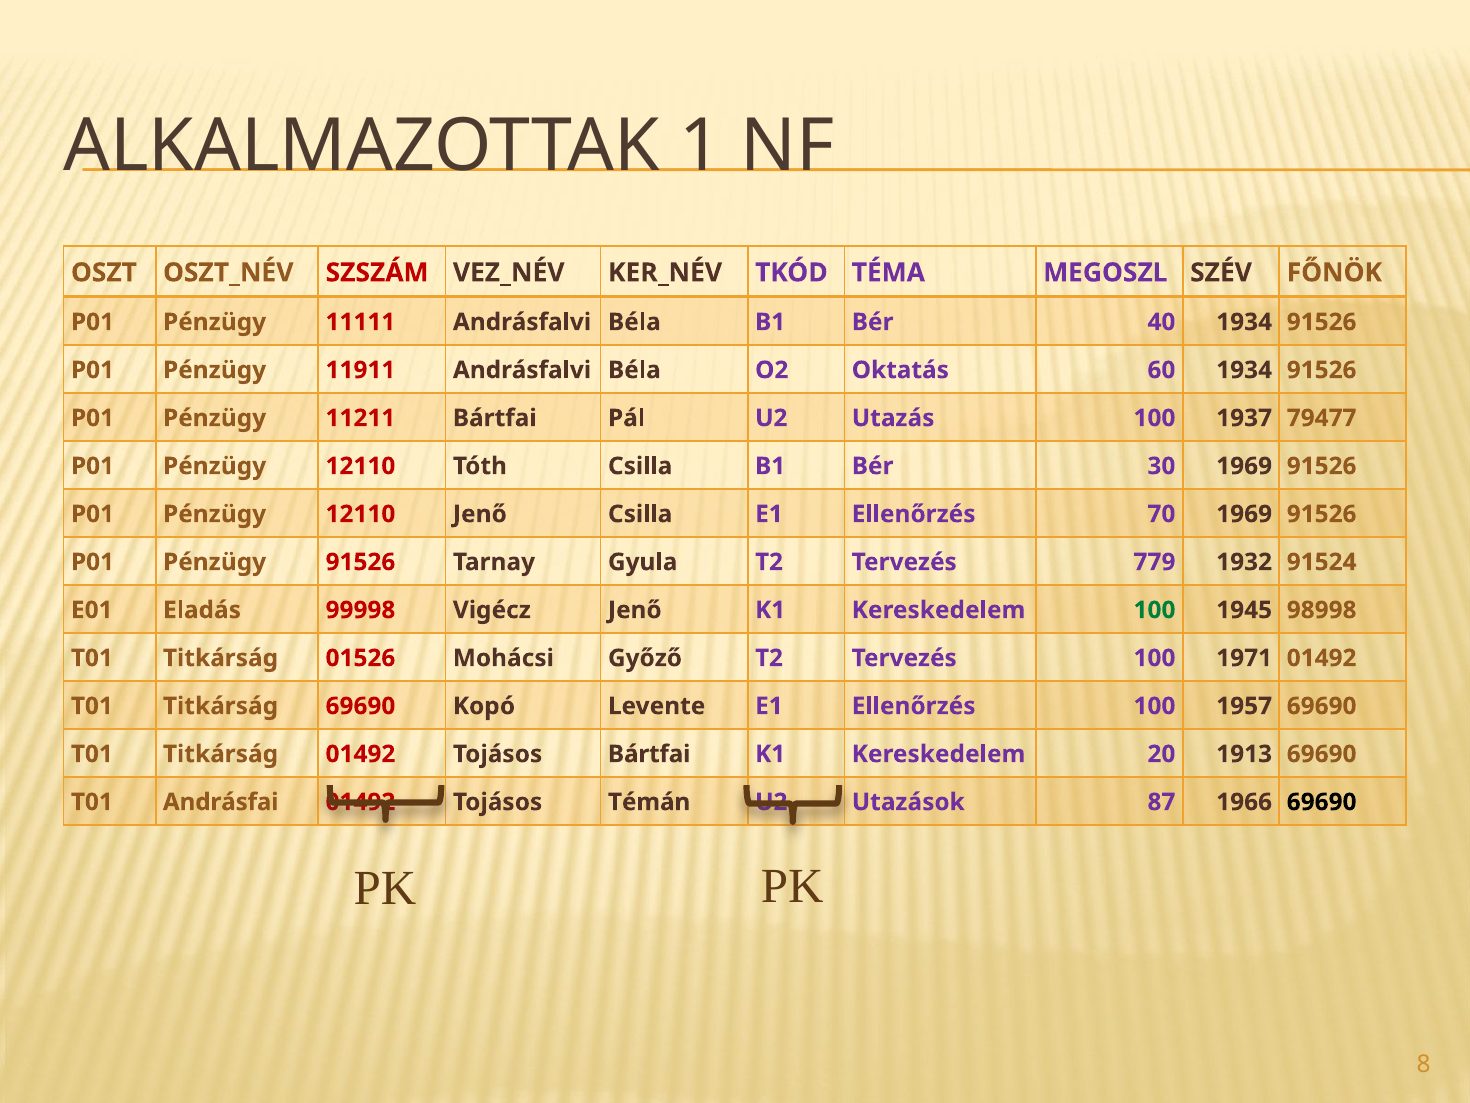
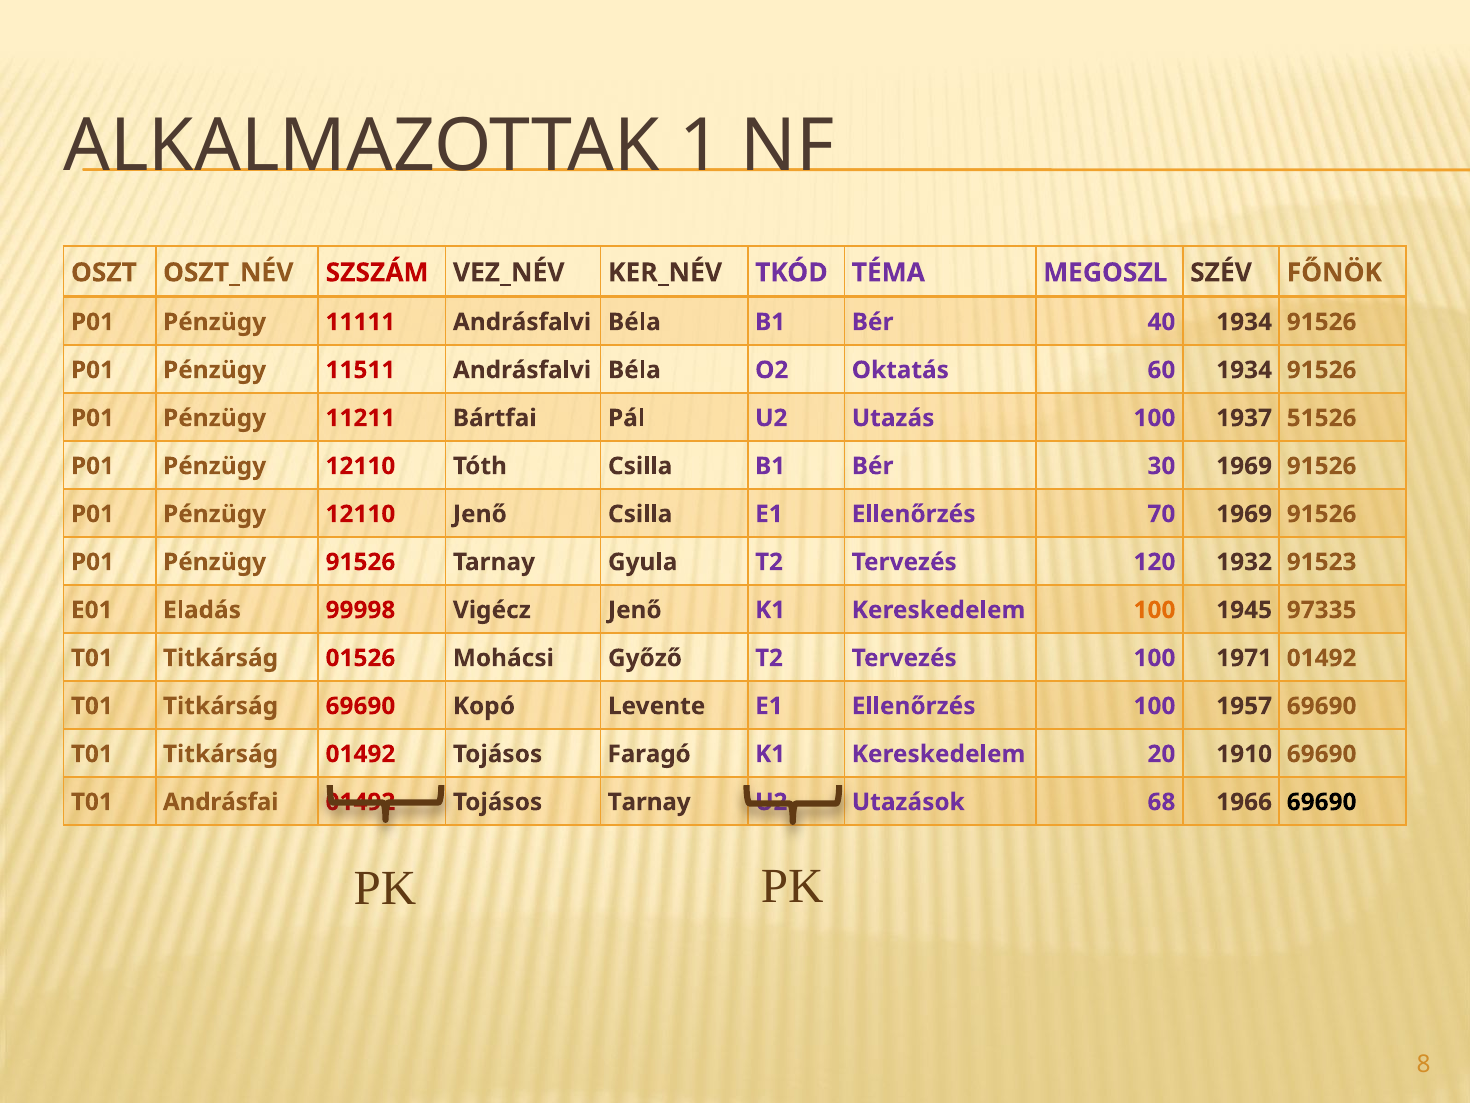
11911: 11911 -> 11511
79477: 79477 -> 51526
779: 779 -> 120
91524: 91524 -> 91523
100 at (1155, 610) colour: green -> orange
98998: 98998 -> 97335
Tojásos Bártfai: Bártfai -> Faragó
1913: 1913 -> 1910
Tojásos Témán: Témán -> Tarnay
87: 87 -> 68
